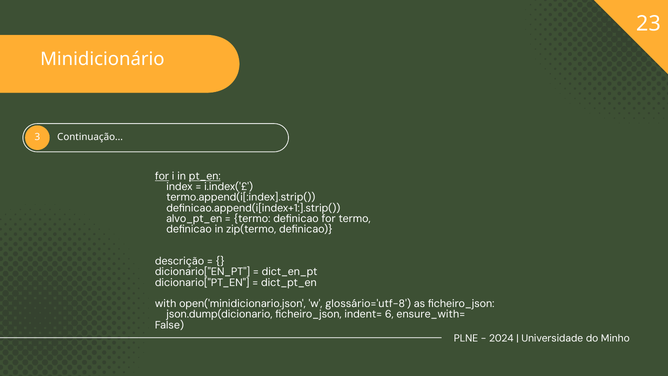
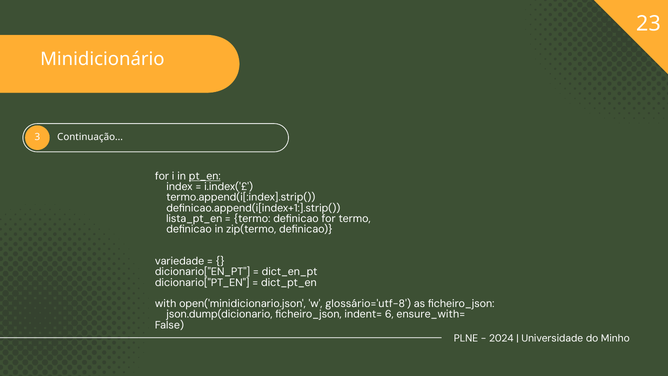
for at (162, 176) underline: present -> none
alvo_pt_en: alvo_pt_en -> lista_pt_en
descrição: descrição -> variedade
